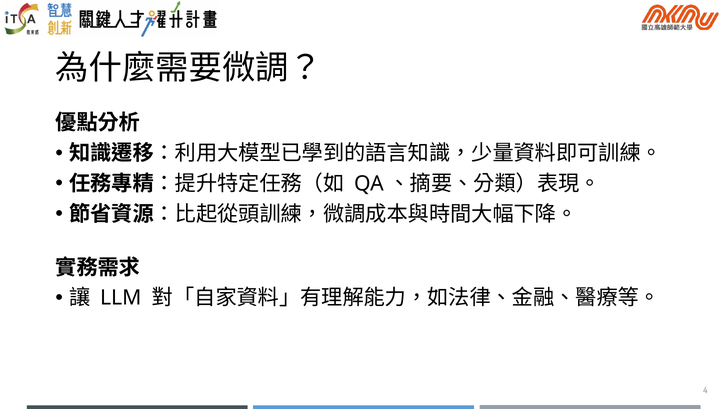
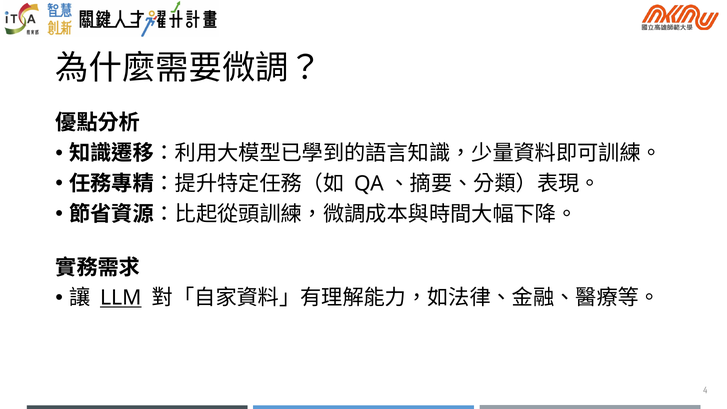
LLM underline: none -> present
